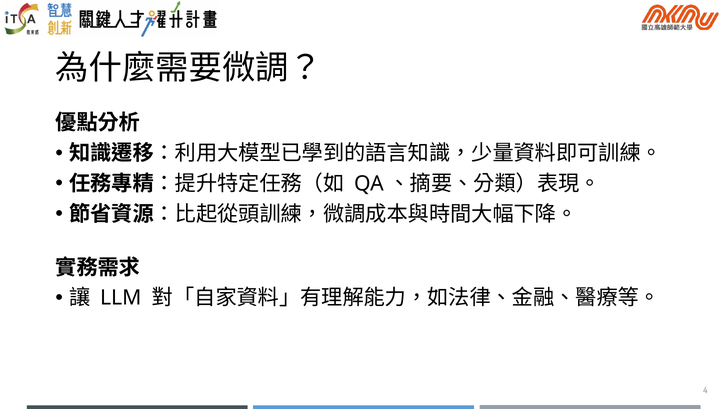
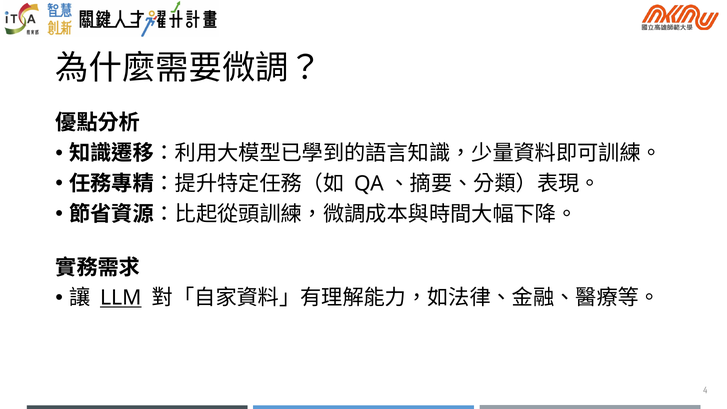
LLM underline: none -> present
